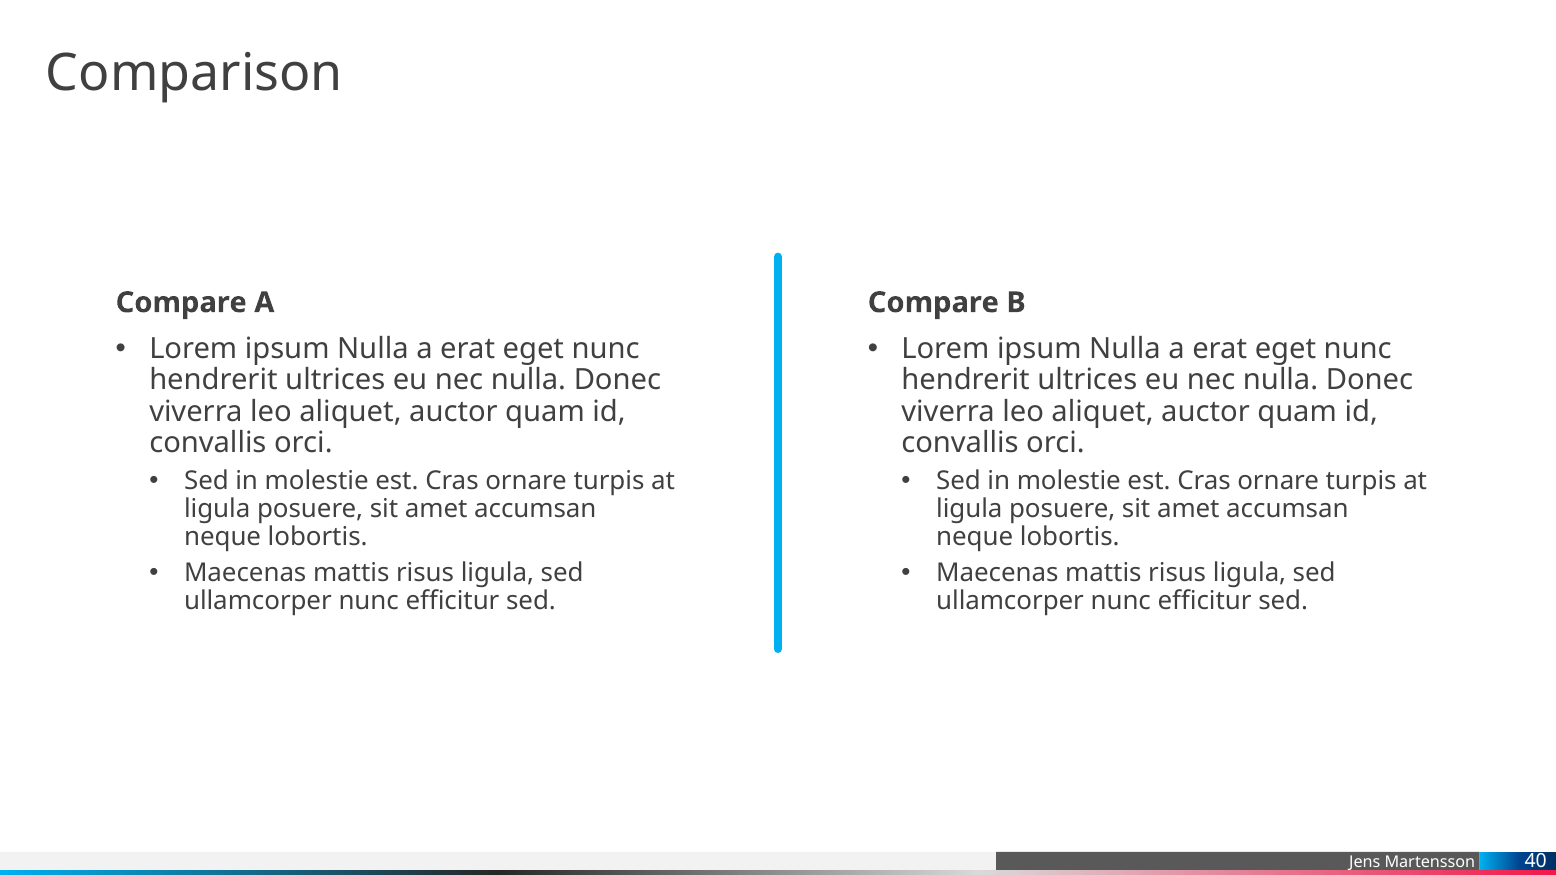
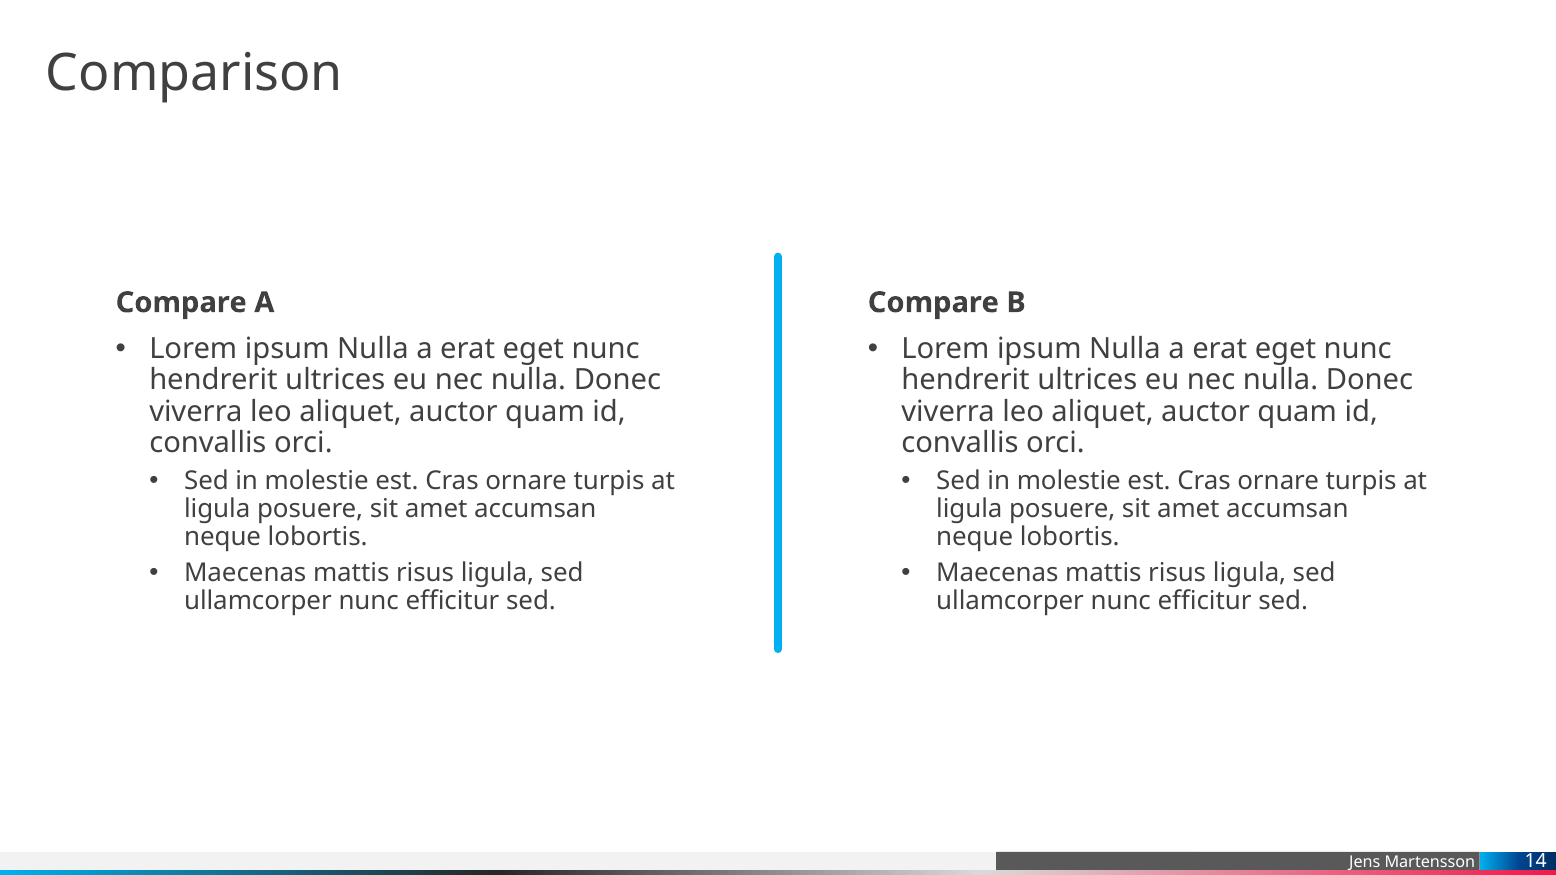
40: 40 -> 14
